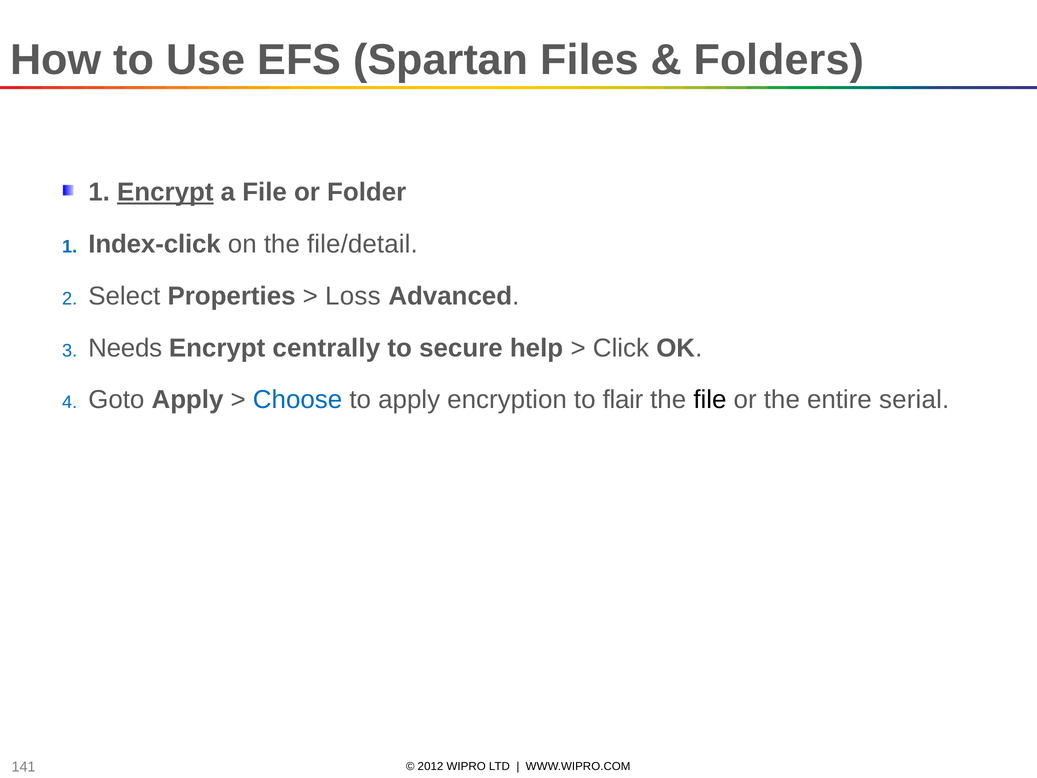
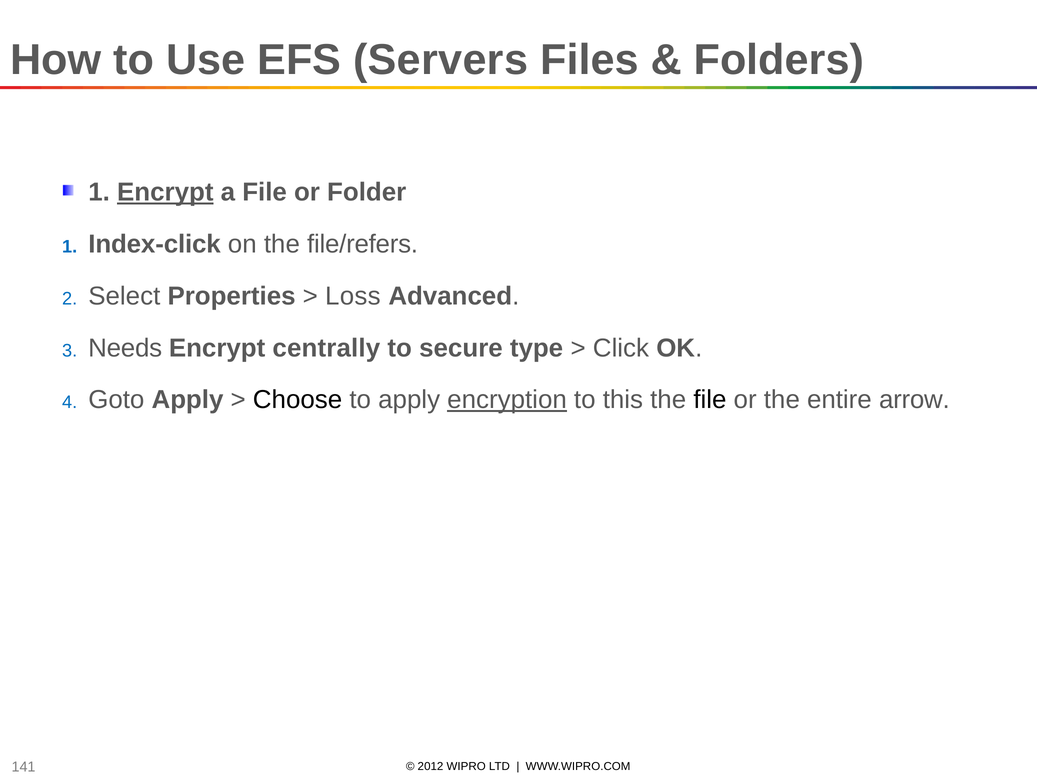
Spartan: Spartan -> Servers
file/detail: file/detail -> file/refers
help: help -> type
Choose colour: blue -> black
encryption underline: none -> present
flair: flair -> this
serial: serial -> arrow
